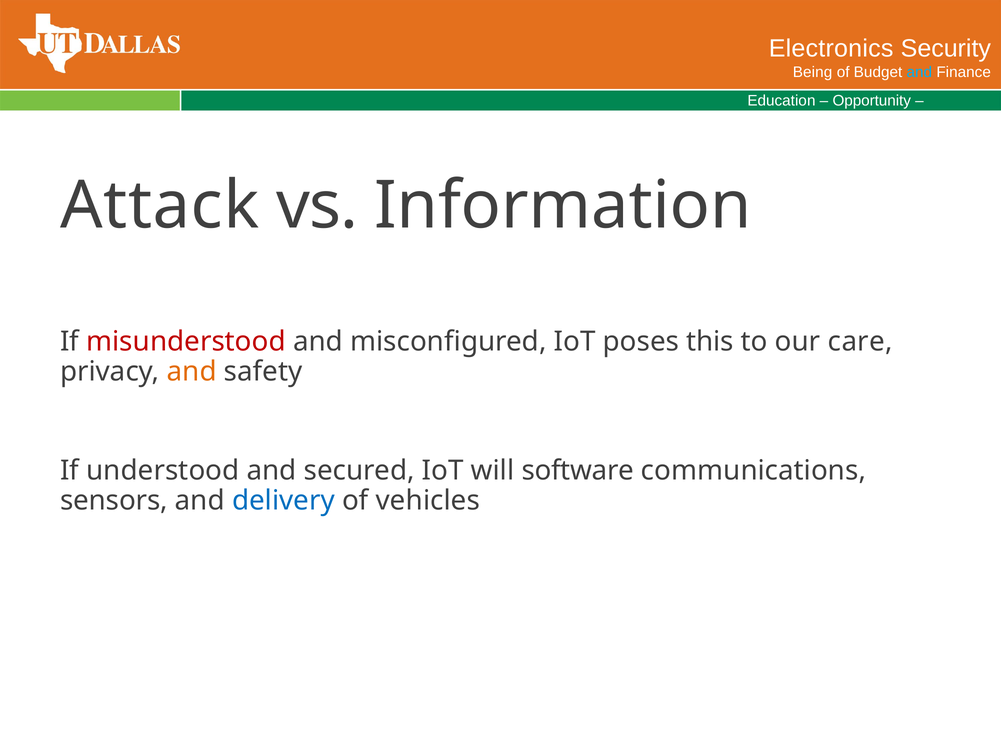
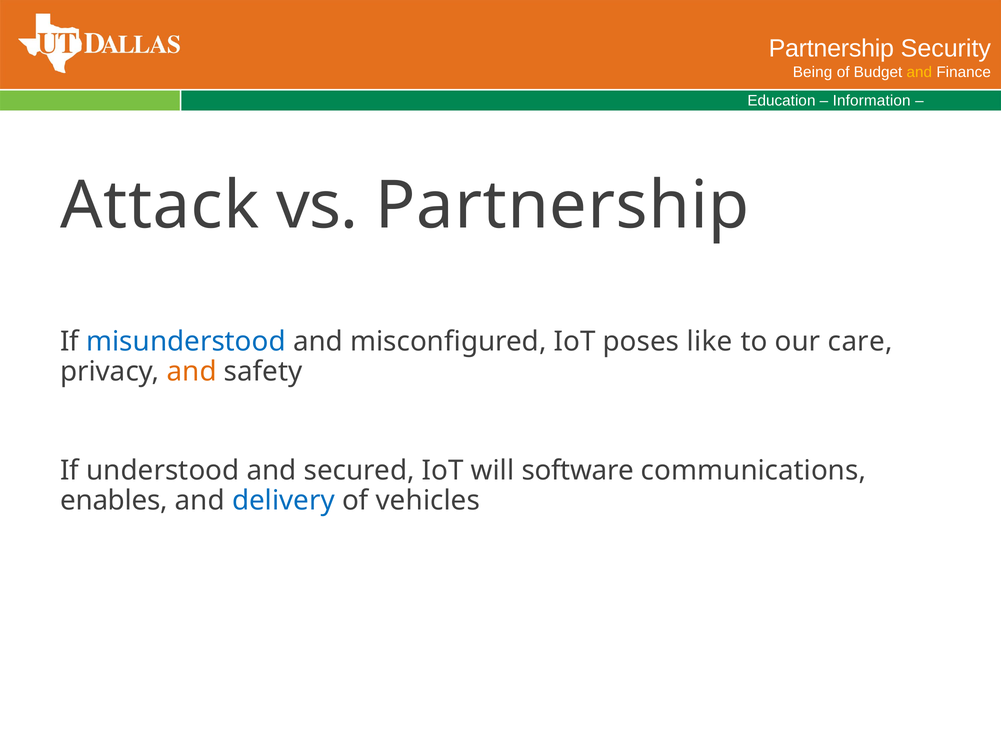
Electronics at (831, 49): Electronics -> Partnership
and at (919, 72) colour: light blue -> yellow
Opportunity: Opportunity -> Information
vs Information: Information -> Partnership
misunderstood colour: red -> blue
this: this -> like
sensors: sensors -> enables
